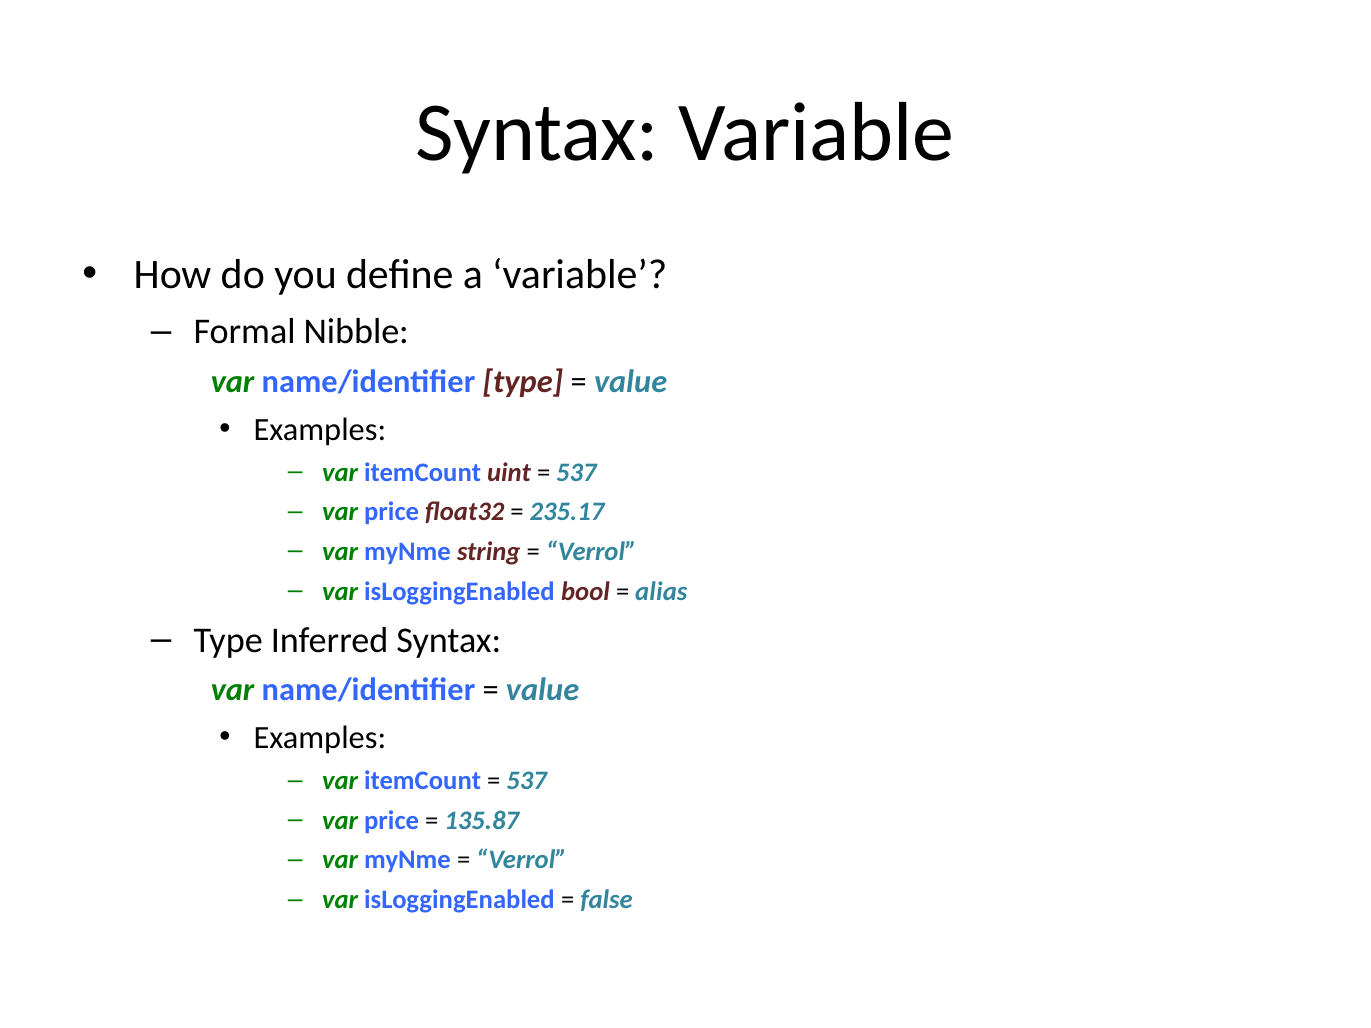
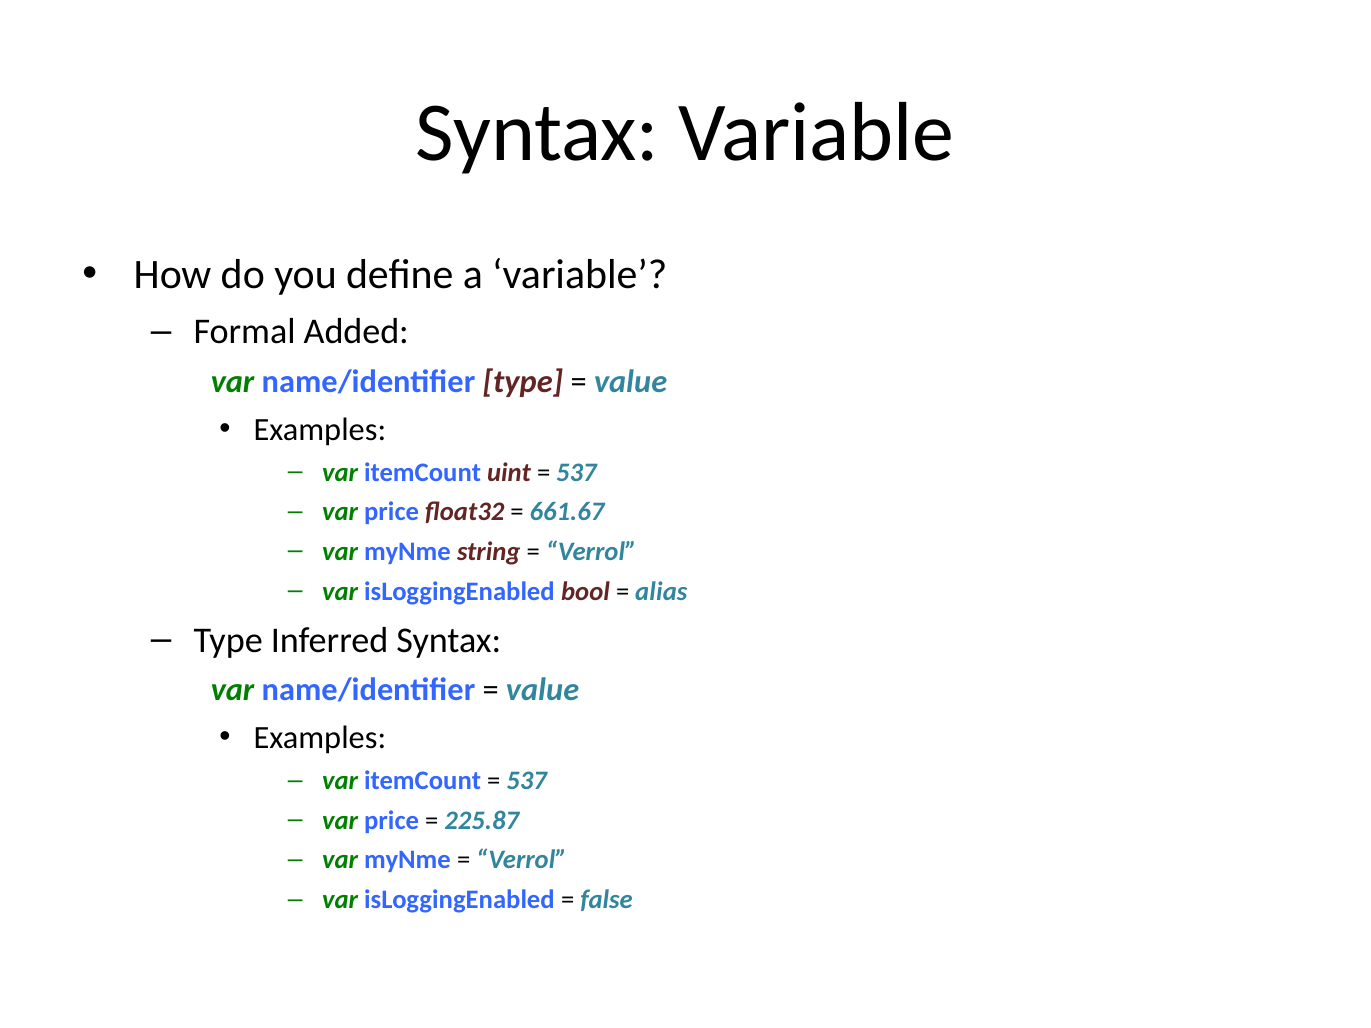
Nibble: Nibble -> Added
235.17: 235.17 -> 661.67
135.87: 135.87 -> 225.87
